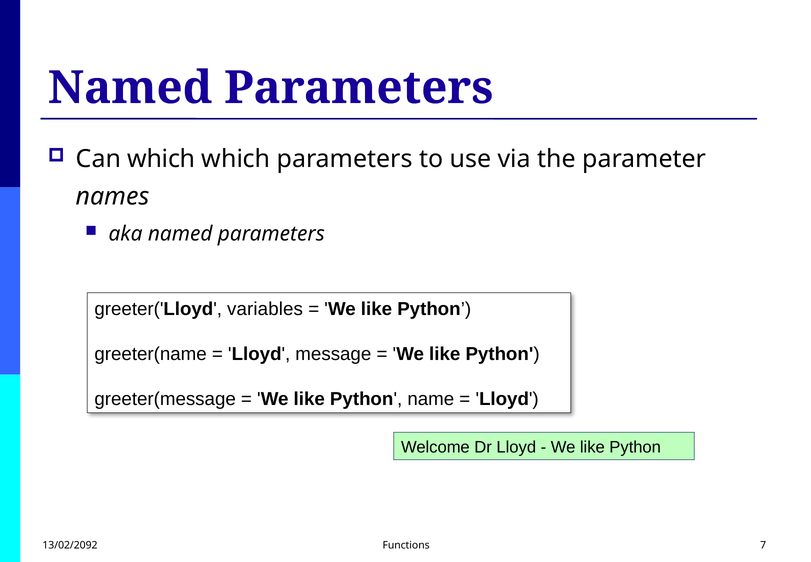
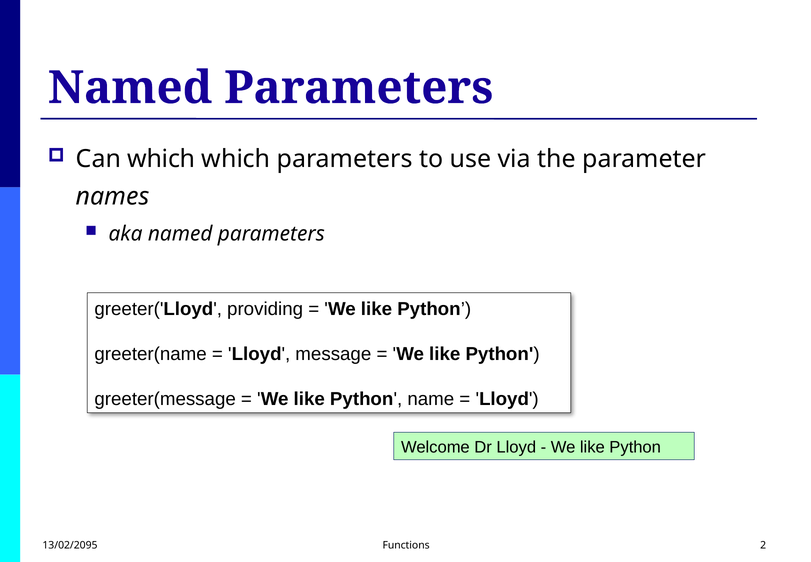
variables: variables -> providing
13/02/2092: 13/02/2092 -> 13/02/2095
7: 7 -> 2
